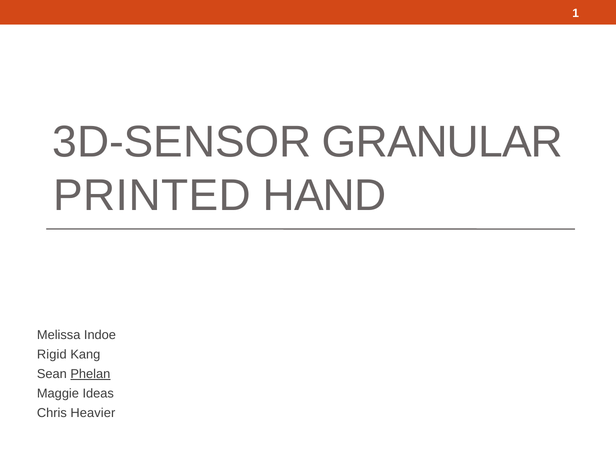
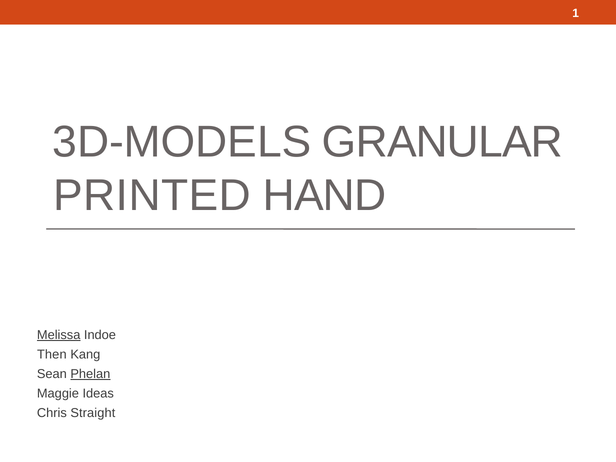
3D-SENSOR: 3D-SENSOR -> 3D-MODELS
Melissa underline: none -> present
Rigid: Rigid -> Then
Heavier: Heavier -> Straight
